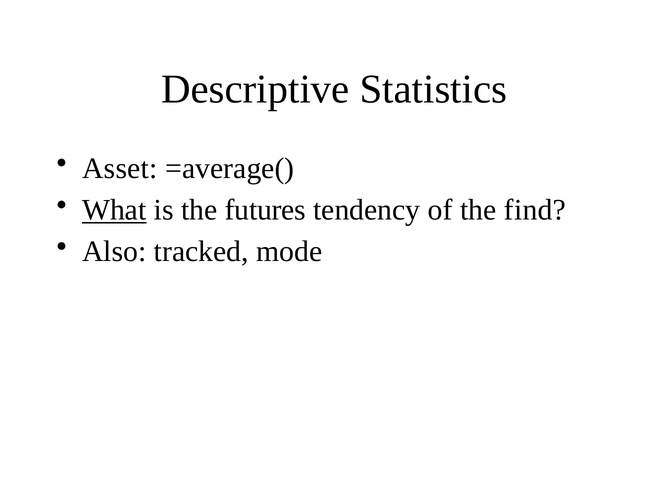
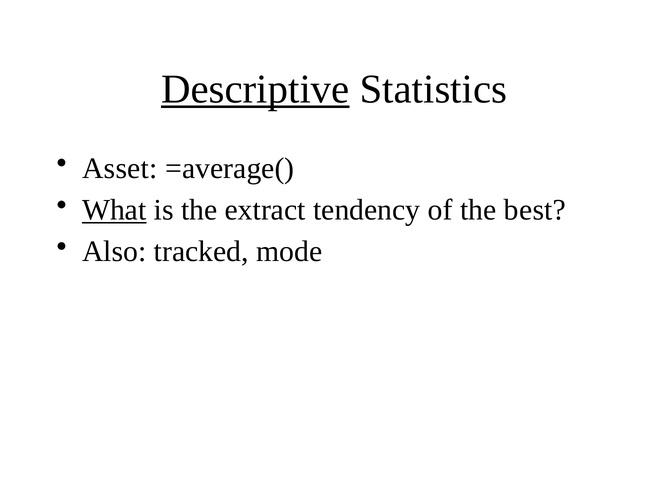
Descriptive underline: none -> present
futures: futures -> extract
find: find -> best
